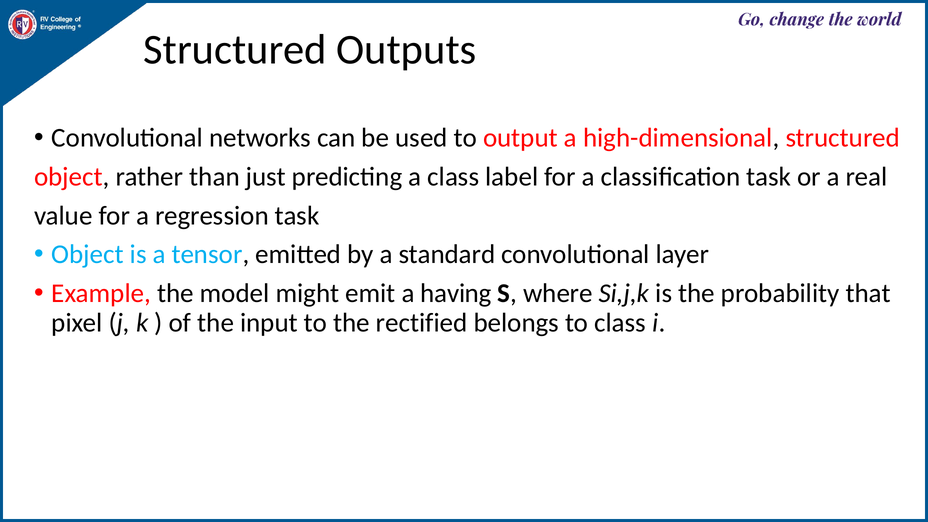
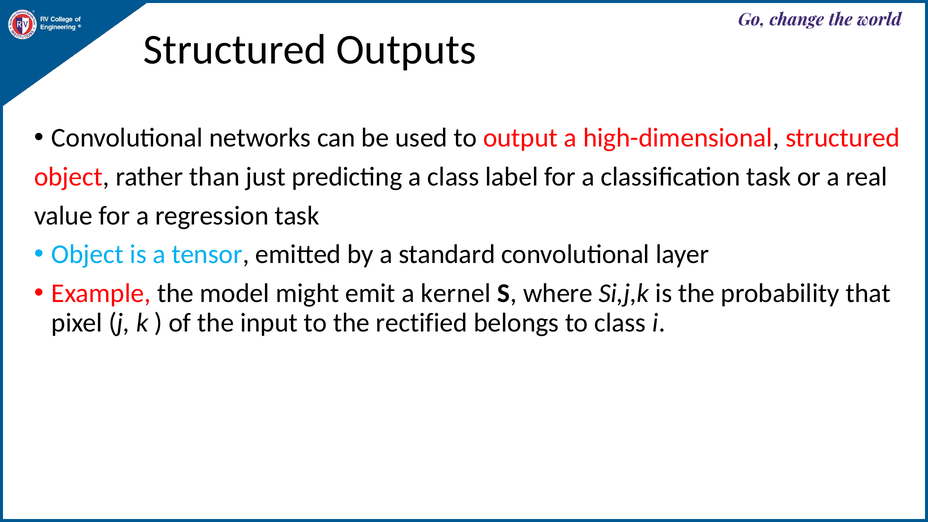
having: having -> kernel
